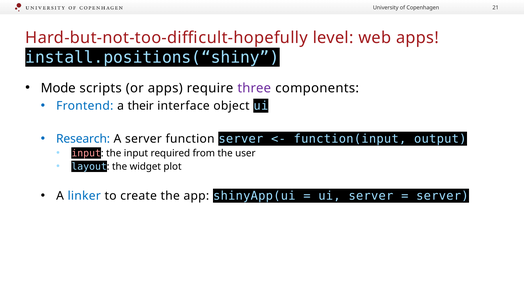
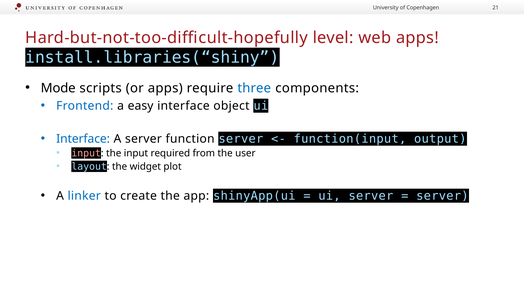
install.positions(“shiny: install.positions(“shiny -> install.libraries(“shiny
three colour: purple -> blue
their: their -> easy
Research at (83, 139): Research -> Interface
